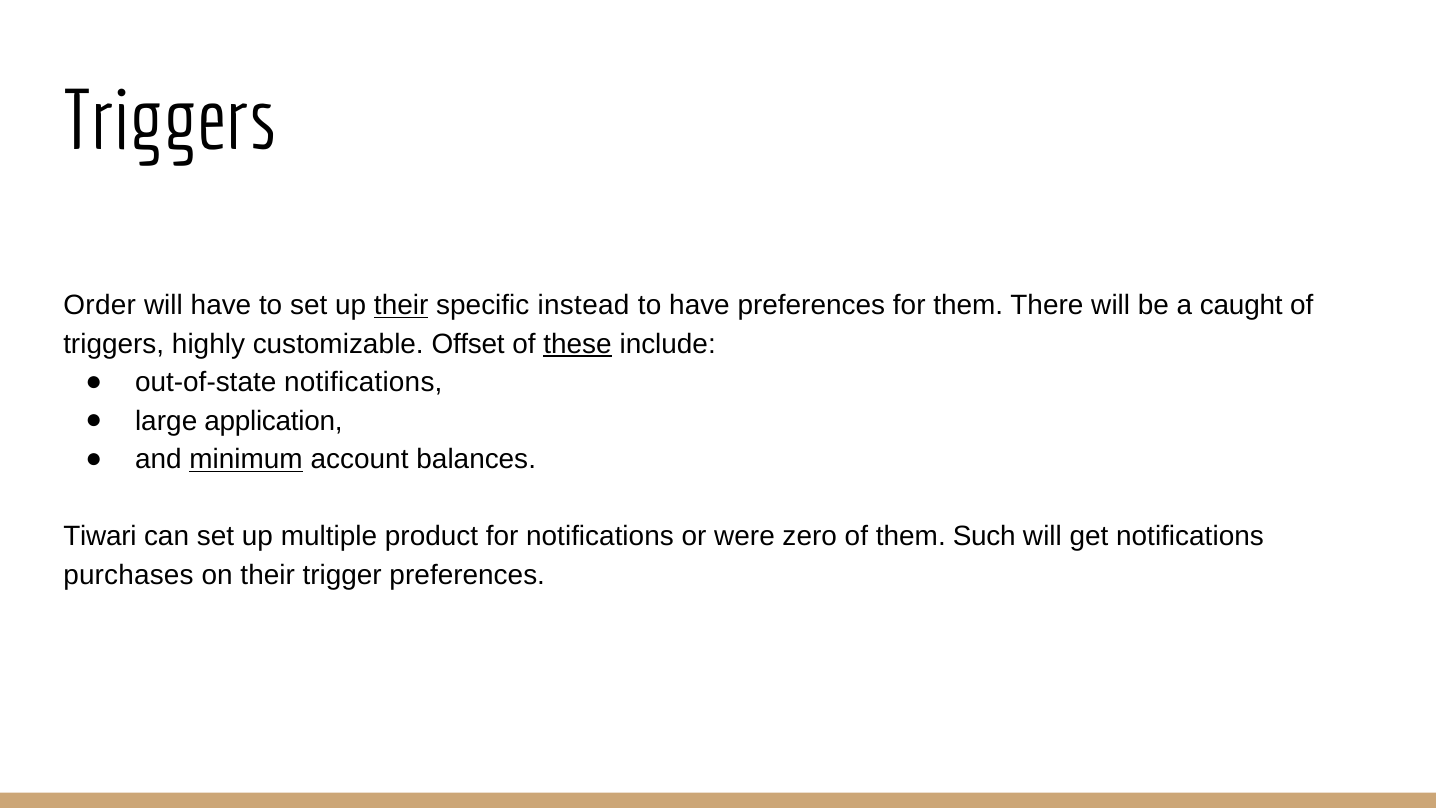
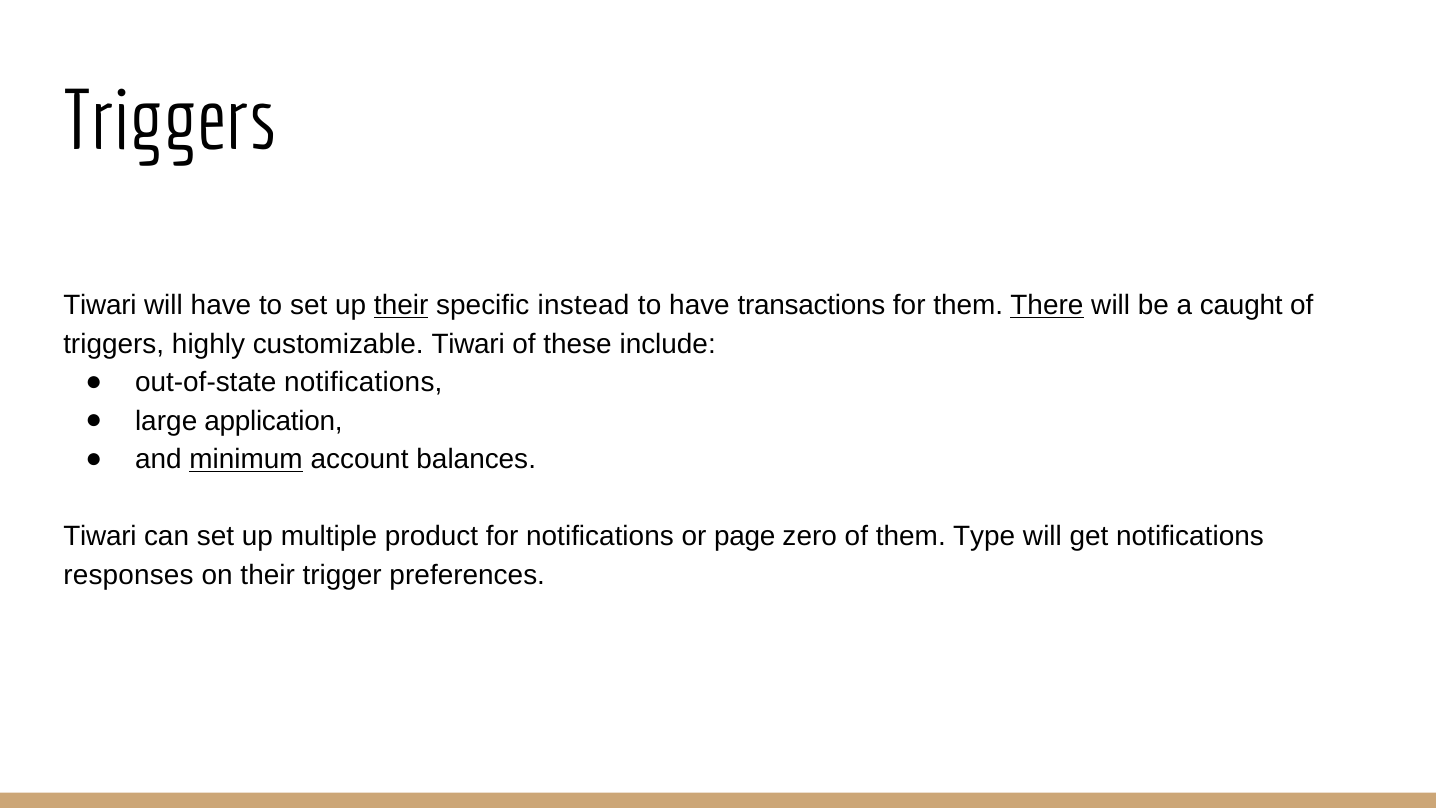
Order at (100, 305): Order -> Tiwari
have preferences: preferences -> transactions
There underline: none -> present
customizable Offset: Offset -> Tiwari
these underline: present -> none
were: were -> page
Such: Such -> Type
purchases: purchases -> responses
